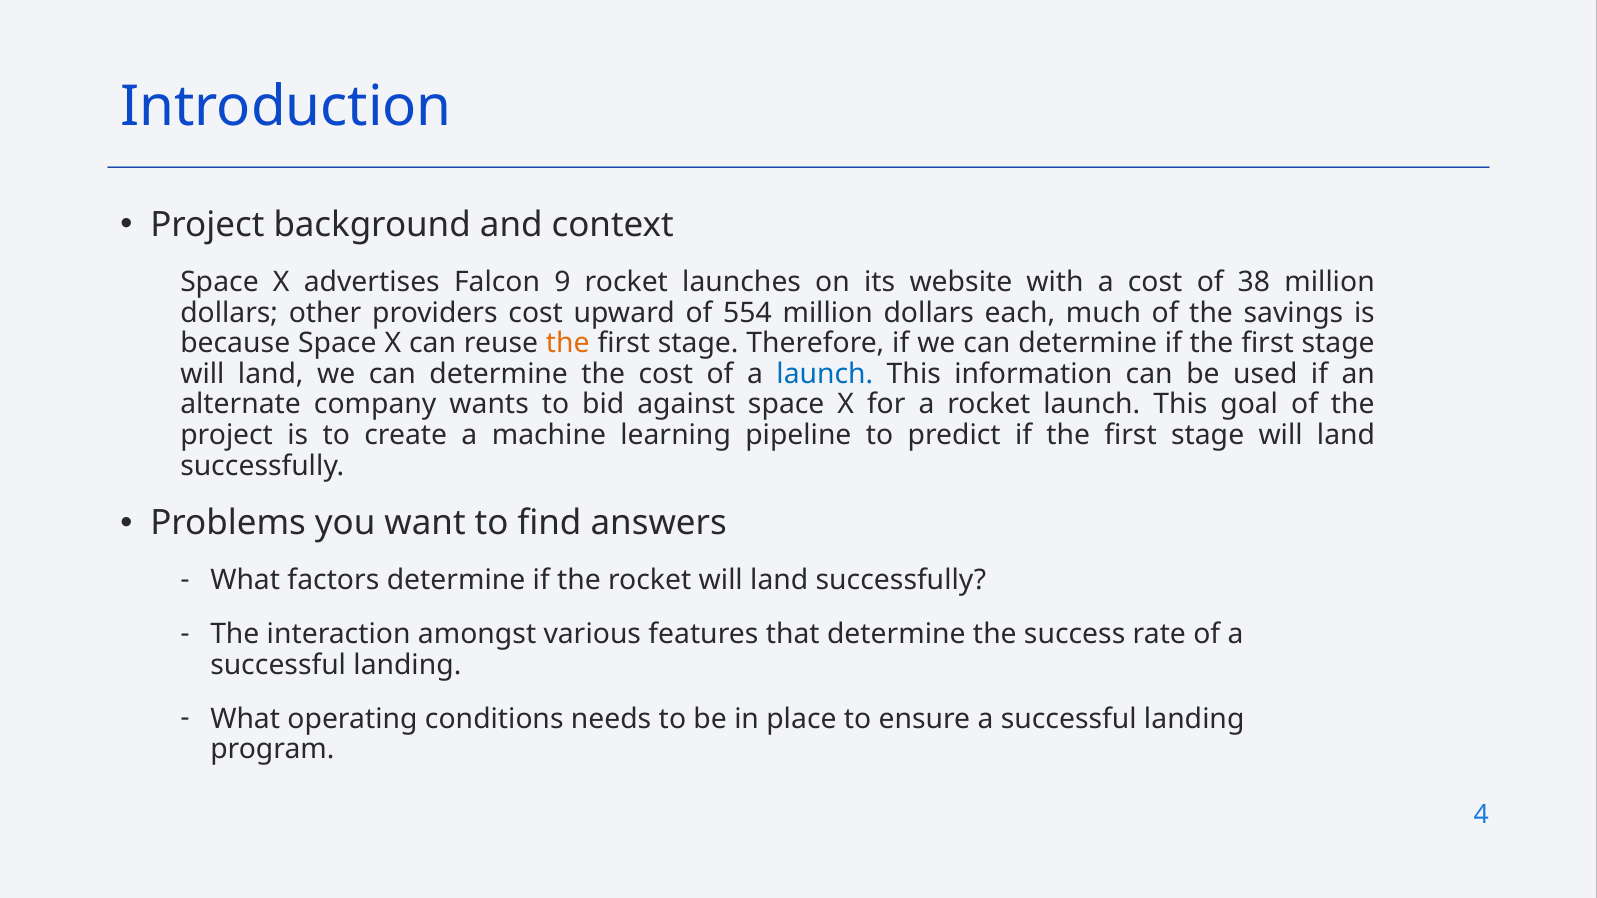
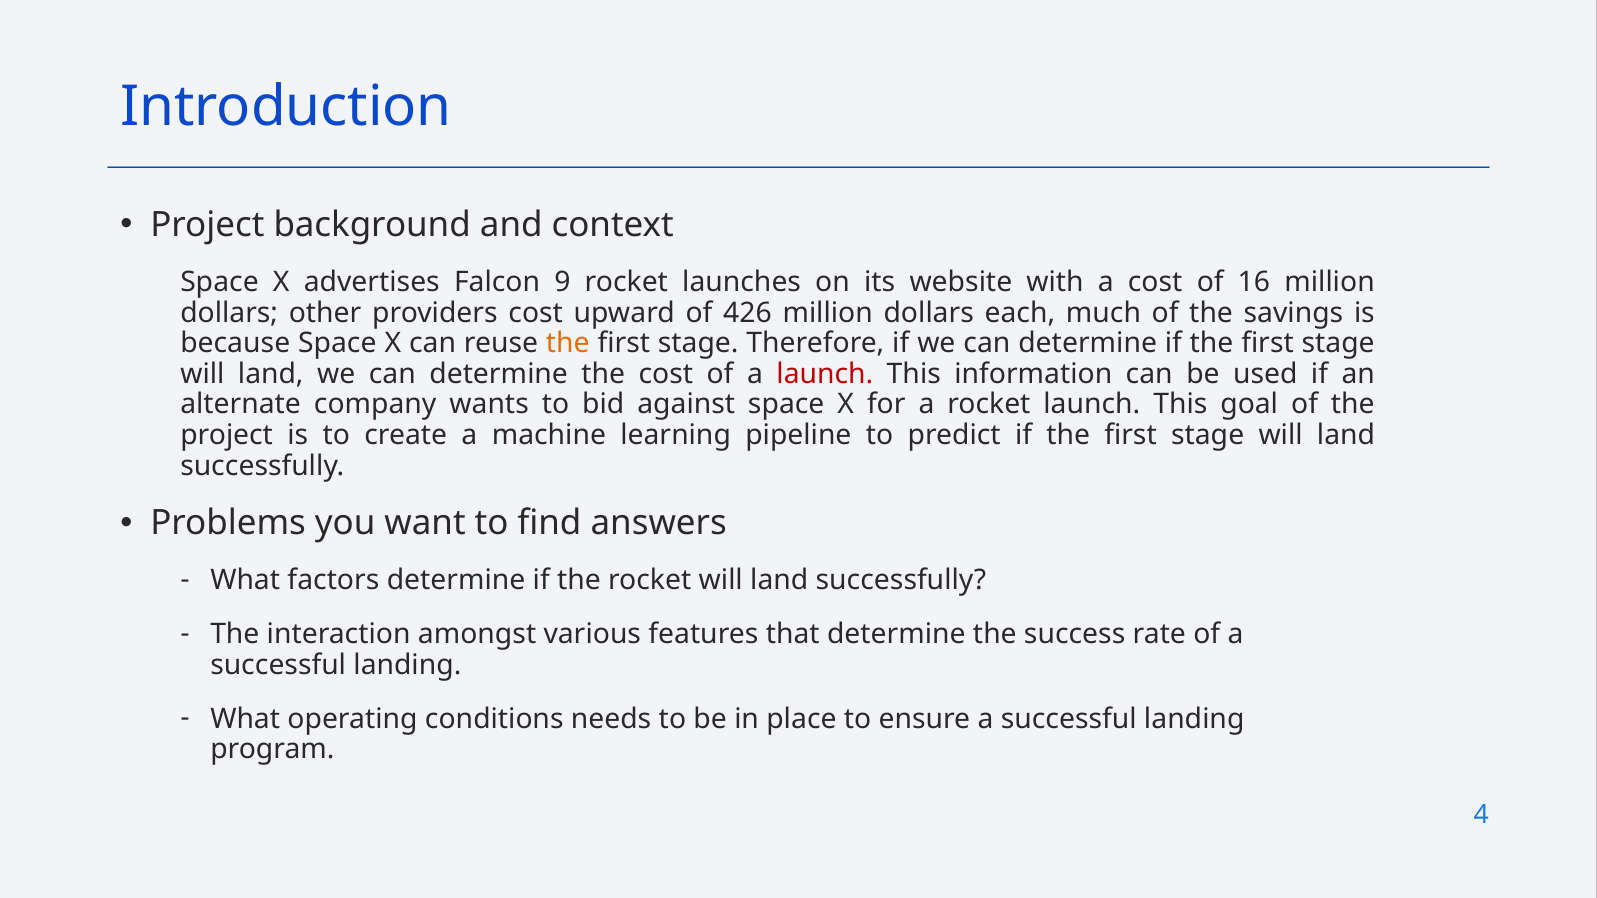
38: 38 -> 16
554: 554 -> 426
launch at (825, 374) colour: blue -> red
